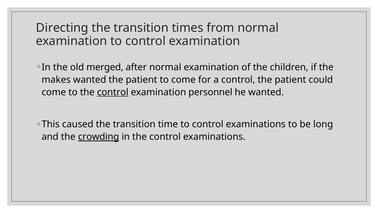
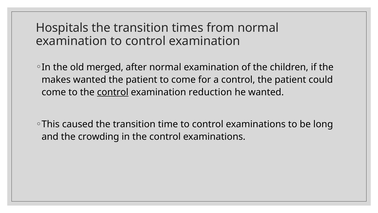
Directing: Directing -> Hospitals
personnel: personnel -> reduction
crowding underline: present -> none
